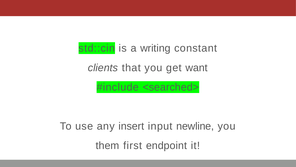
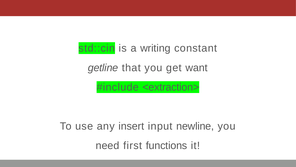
clients: clients -> getline
<searched>: <searched> -> <extraction>
them: them -> need
endpoint: endpoint -> functions
